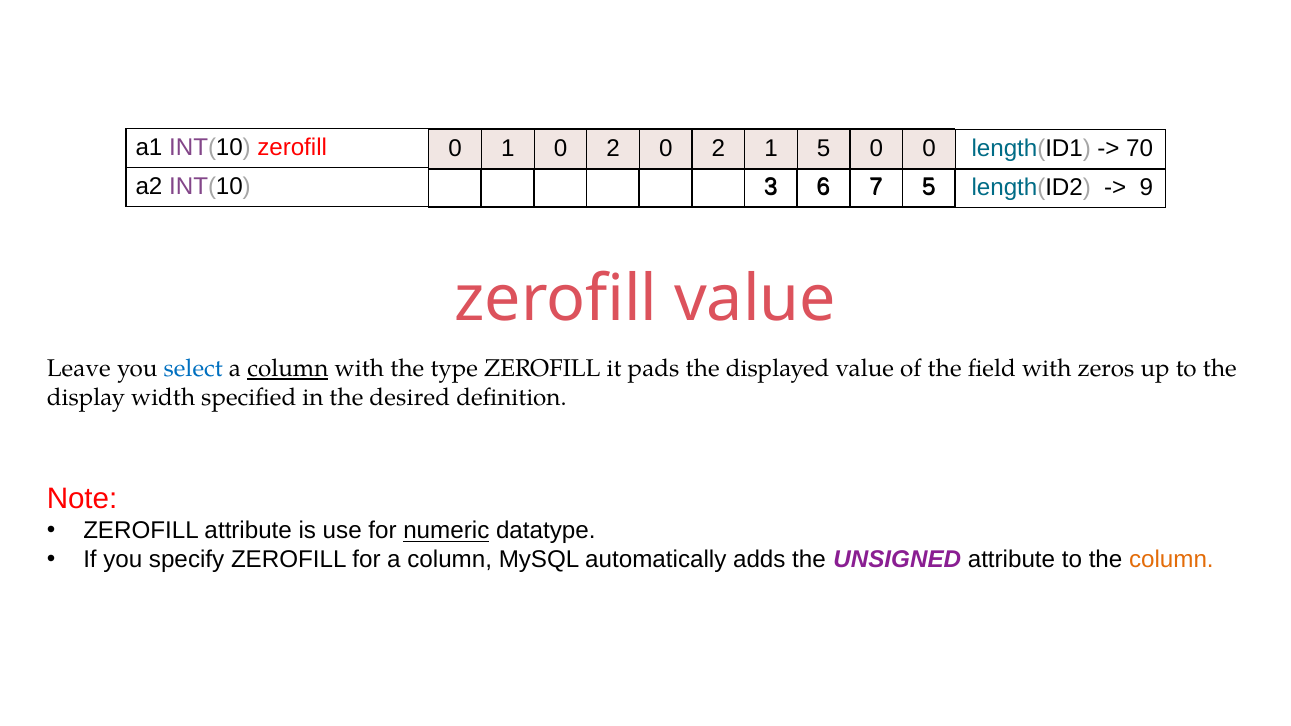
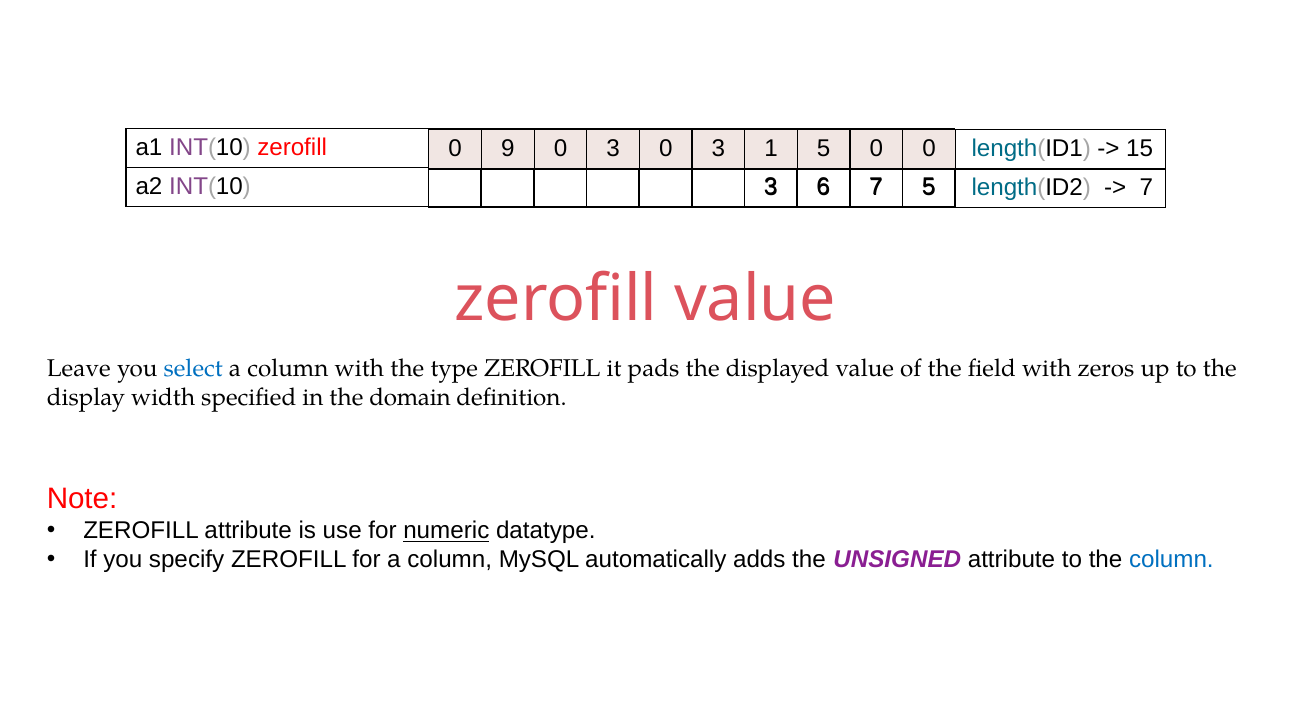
0 1: 1 -> 9
2 at (613, 149): 2 -> 3
2 at (718, 149): 2 -> 3
70: 70 -> 15
9 at (1146, 188): 9 -> 7
column at (288, 369) underline: present -> none
desired: desired -> domain
column at (1171, 560) colour: orange -> blue
